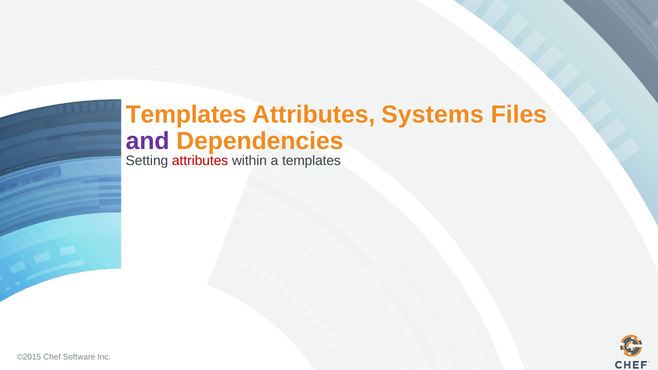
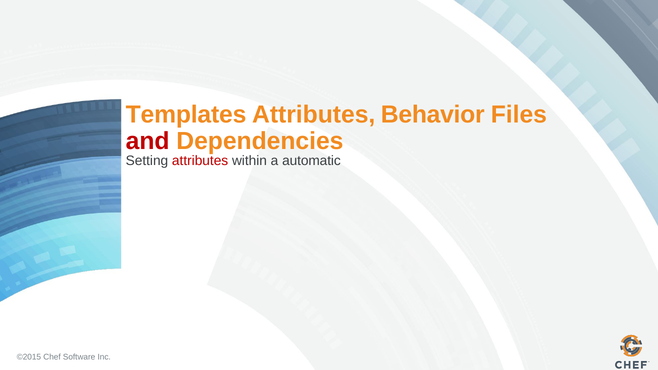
Systems: Systems -> Behavior
and colour: purple -> red
a templates: templates -> automatic
